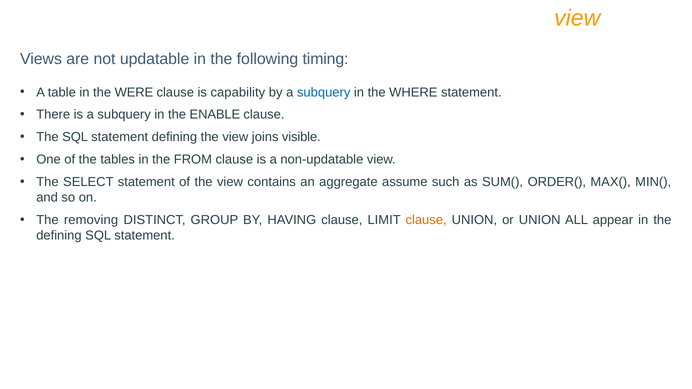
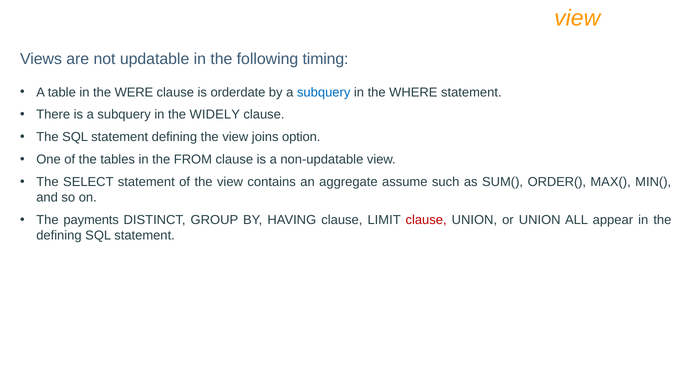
capability: capability -> orderdate
ENABLE: ENABLE -> WIDELY
visible: visible -> option
removing: removing -> payments
clause at (426, 220) colour: orange -> red
